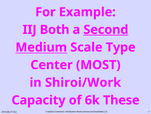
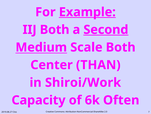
Example underline: none -> present
Scale Type: Type -> Both
MOST: MOST -> THAN
These: These -> Often
